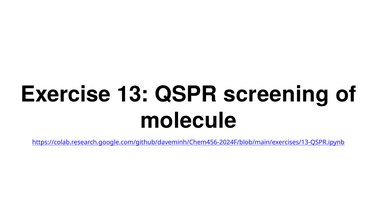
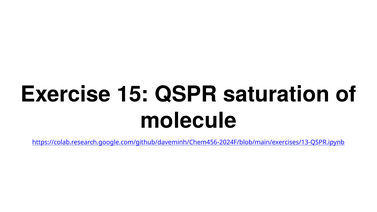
13: 13 -> 15
screening: screening -> saturation
